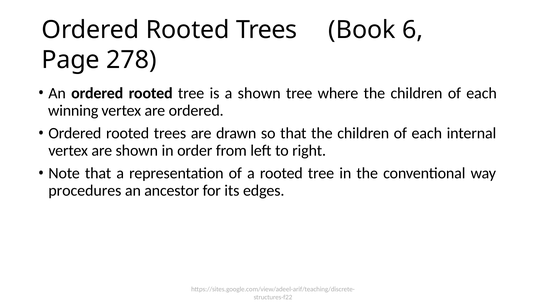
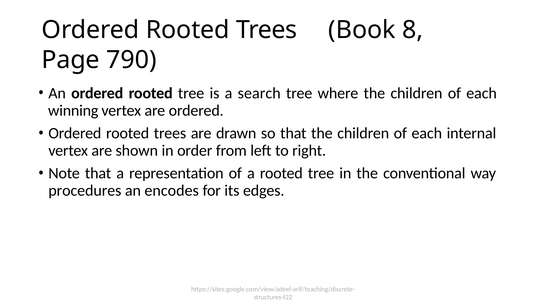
6: 6 -> 8
278: 278 -> 790
a shown: shown -> search
ancestor: ancestor -> encodes
